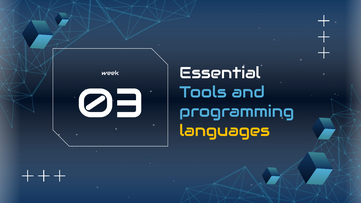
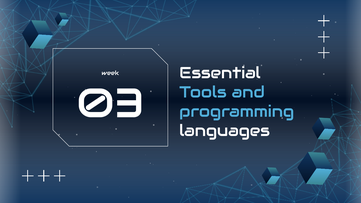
languages colour: yellow -> white
